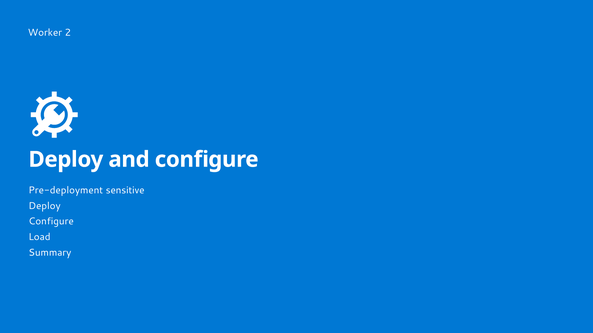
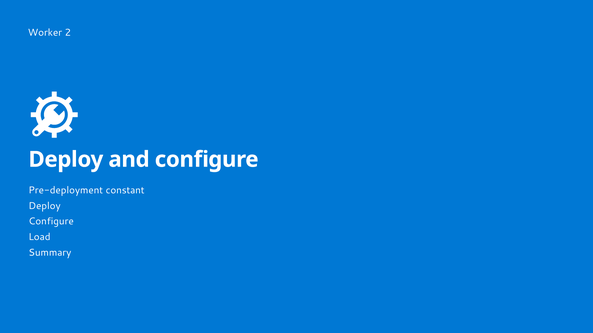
sensitive: sensitive -> constant
